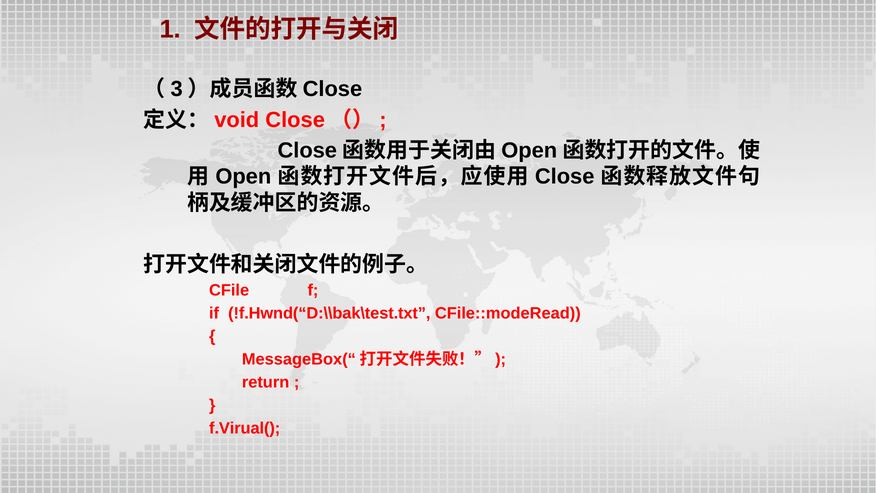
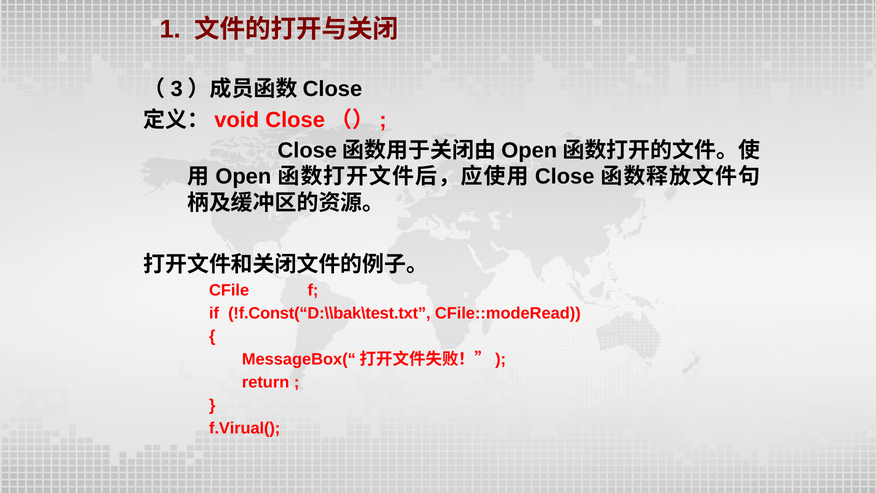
!f.Hwnd(“D:\\bak\test.txt: !f.Hwnd(“D:\\bak\test.txt -> !f.Const(“D:\\bak\test.txt
